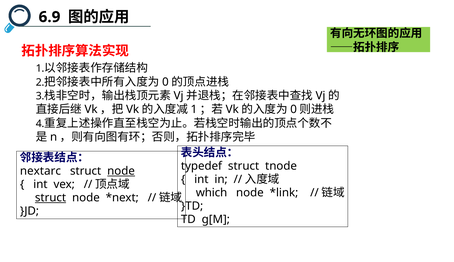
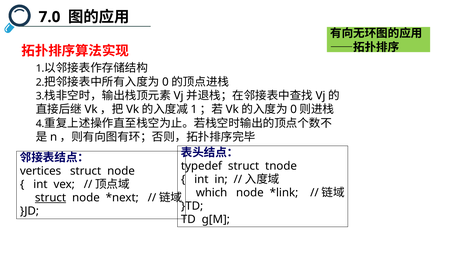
6.9: 6.9 -> 7.0
nextarc: nextarc -> vertices
node at (121, 171) underline: present -> none
